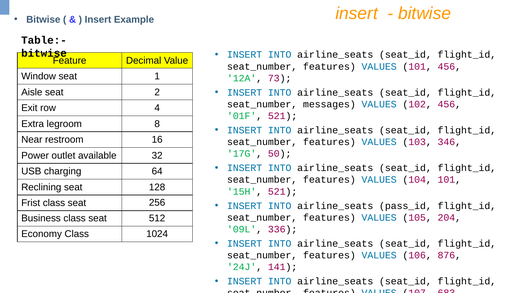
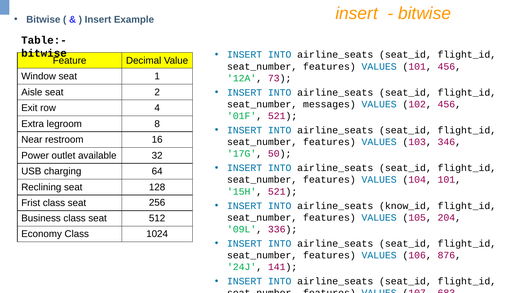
pass_id: pass_id -> know_id
